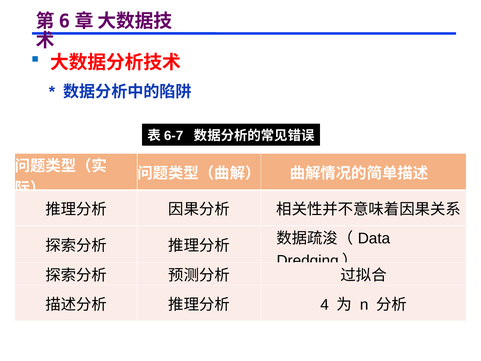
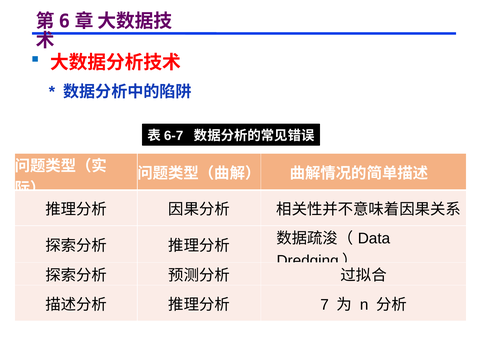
4: 4 -> 7
